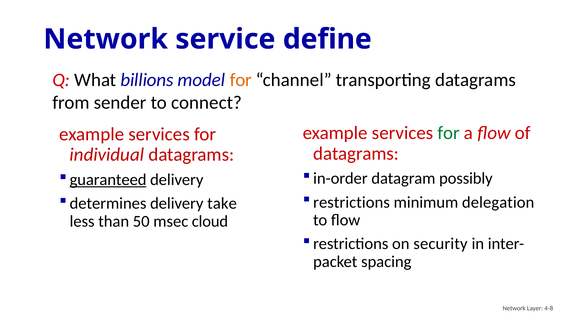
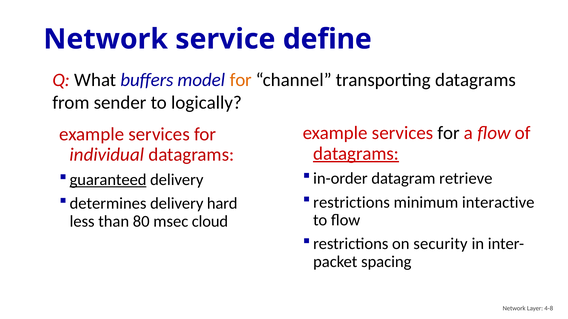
billions: billions -> buffers
connect: connect -> logically
for at (449, 133) colour: green -> black
datagrams at (356, 154) underline: none -> present
possibly: possibly -> retrieve
delegation: delegation -> interactive
take: take -> hard
50: 50 -> 80
